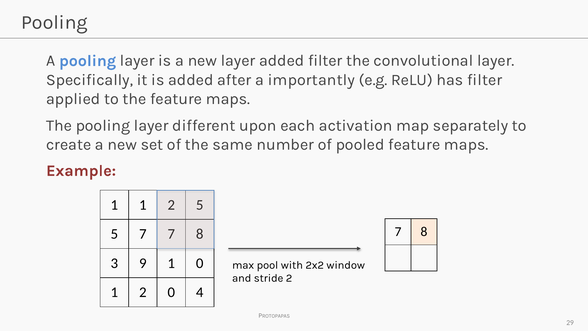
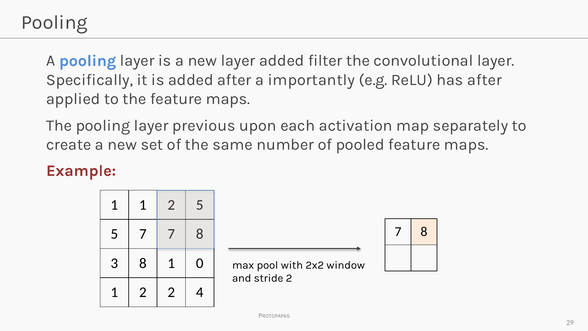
has filter: filter -> after
different: different -> previous
3 9: 9 -> 8
2 0: 0 -> 2
